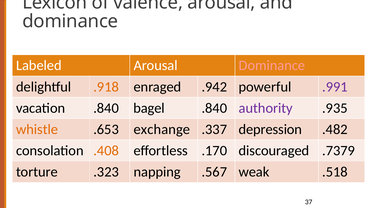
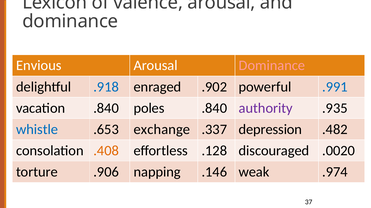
Labeled: Labeled -> Envious
.918 colour: orange -> blue
.942: .942 -> .902
.991 colour: purple -> blue
bagel: bagel -> poles
whistle colour: orange -> blue
.170: .170 -> .128
.7379: .7379 -> .0020
.323: .323 -> .906
.567: .567 -> .146
.518: .518 -> .974
